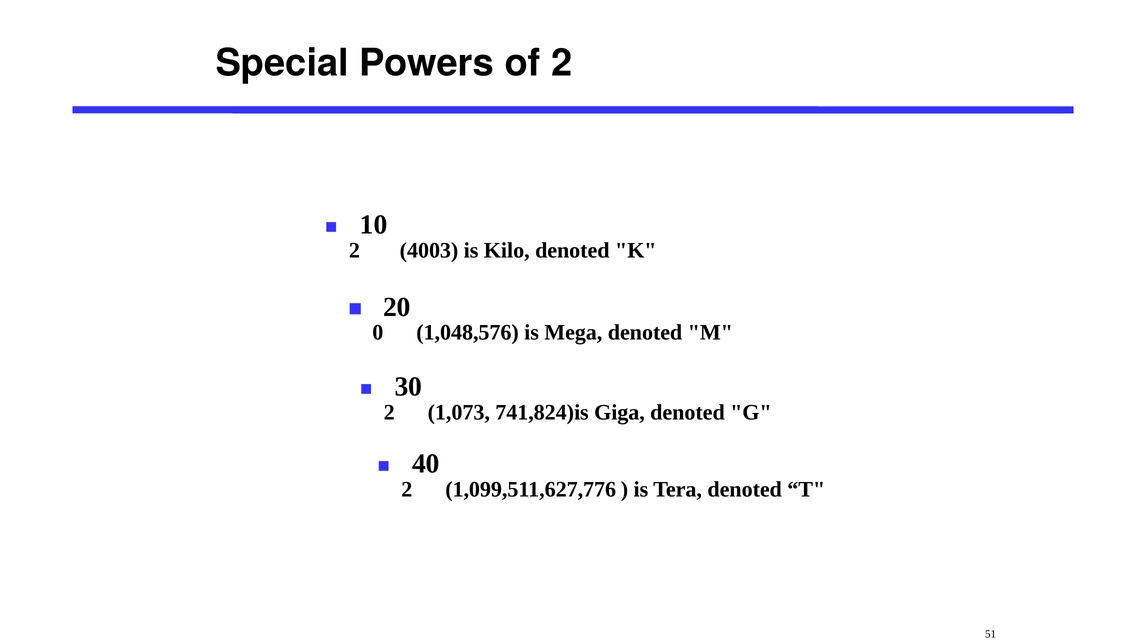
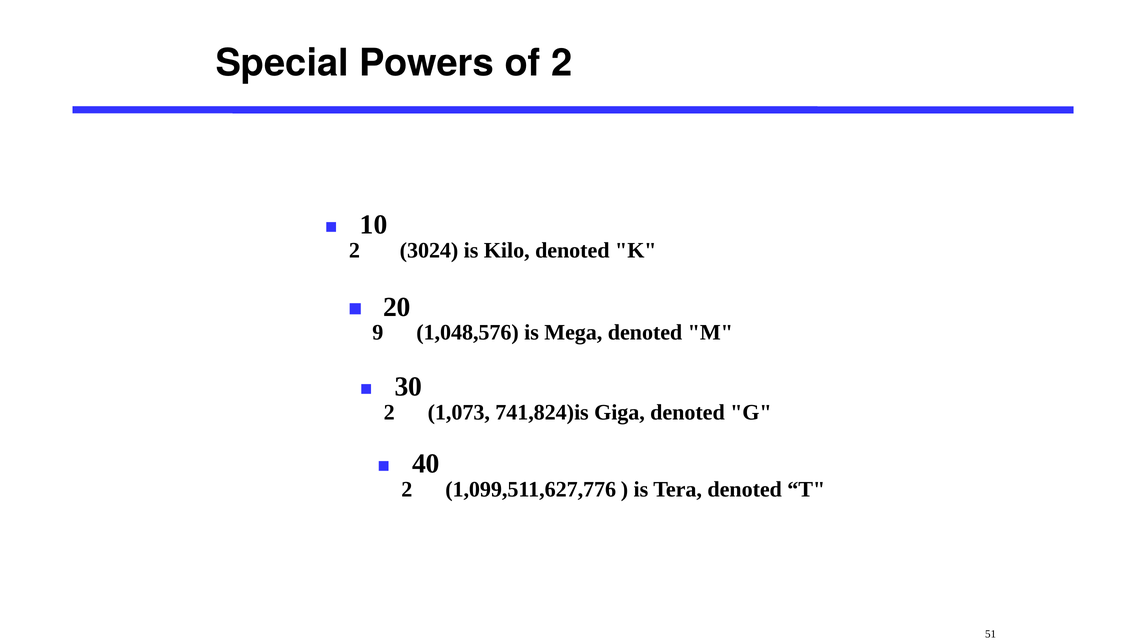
4003: 4003 -> 3024
0: 0 -> 9
